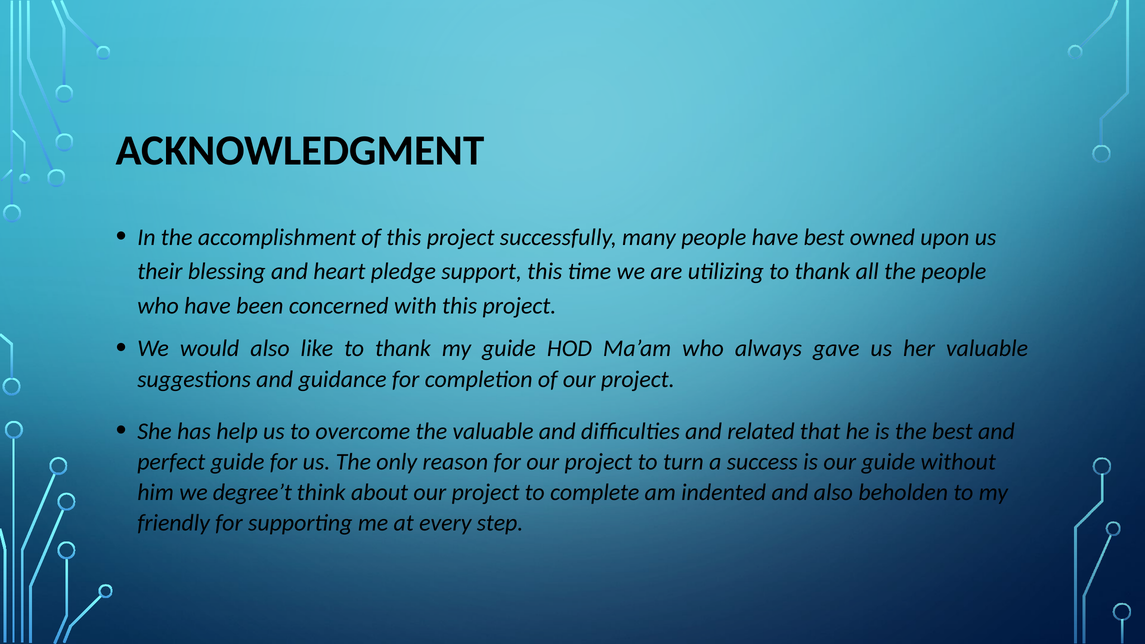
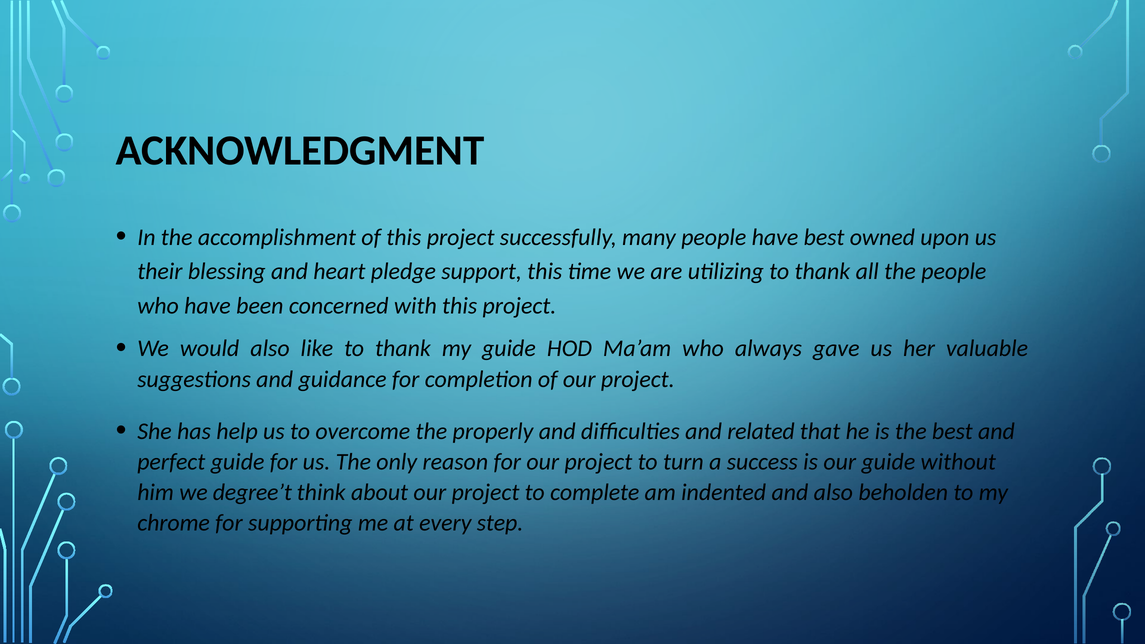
the valuable: valuable -> properly
friendly: friendly -> chrome
